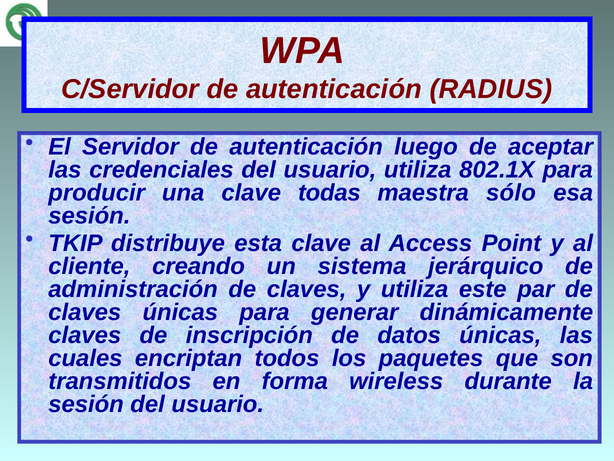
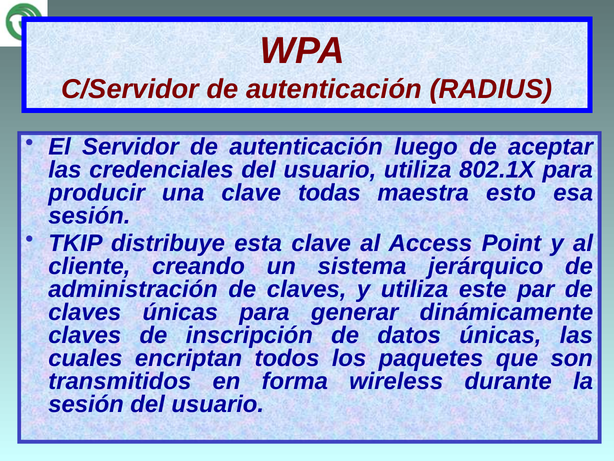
sólo: sólo -> esto
